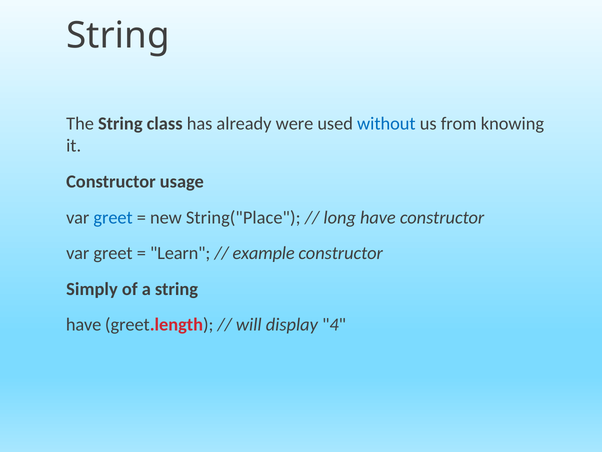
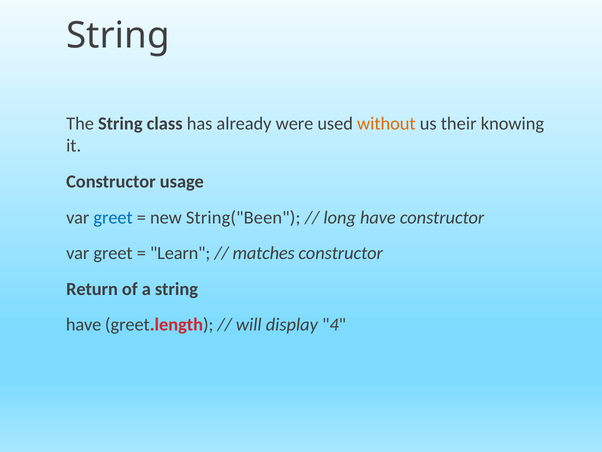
without colour: blue -> orange
from: from -> their
String("Place: String("Place -> String("Been
example: example -> matches
Simply: Simply -> Return
